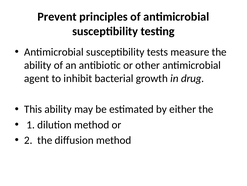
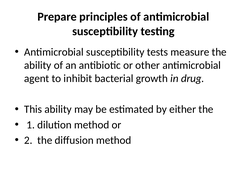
Prevent: Prevent -> Prepare
